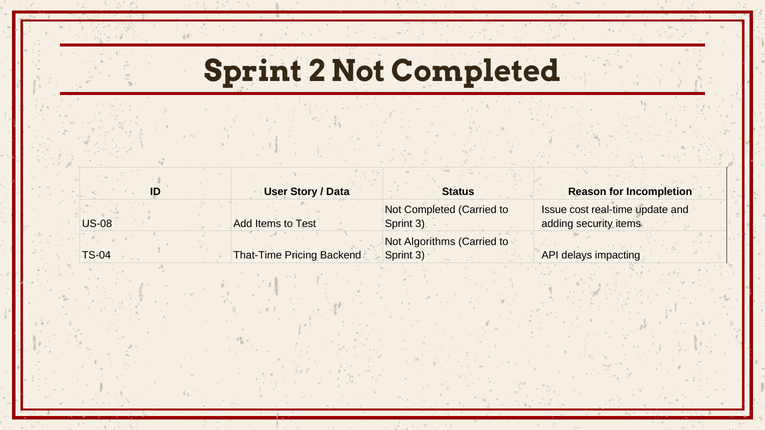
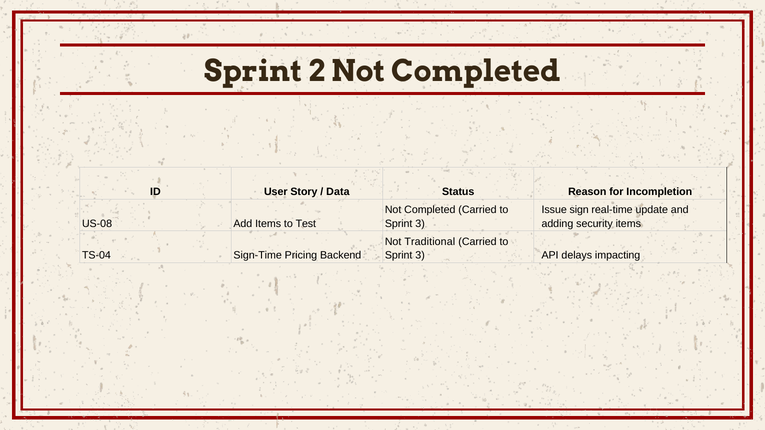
cost: cost -> sign
Algorithms: Algorithms -> Traditional
That-Time: That-Time -> Sign-Time
